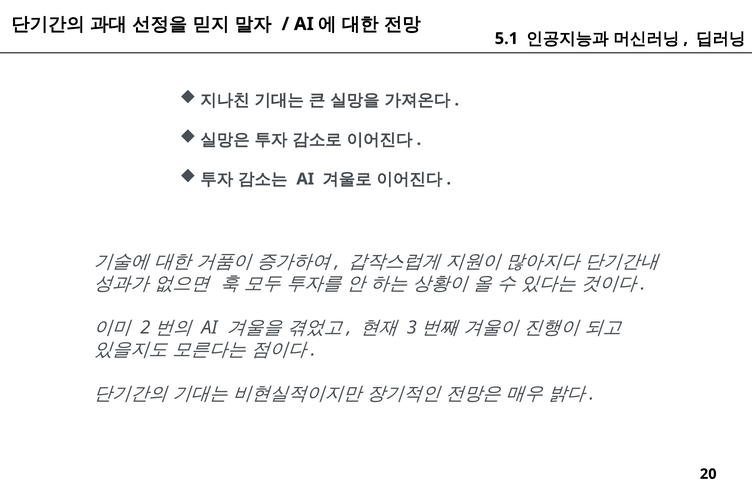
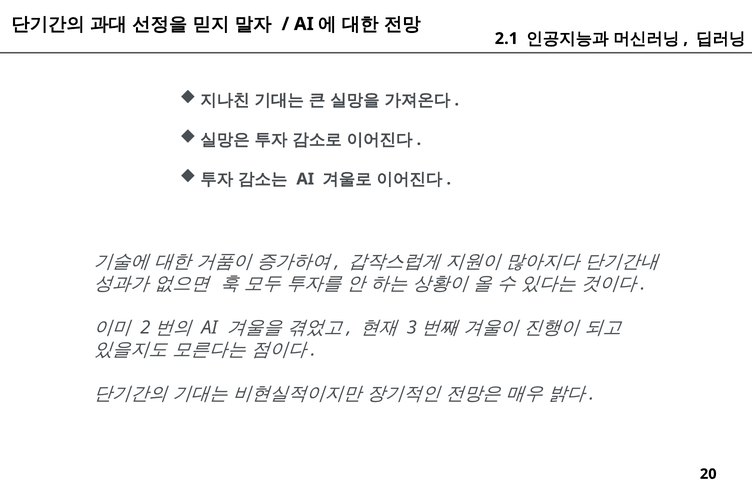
5.1: 5.1 -> 2.1
